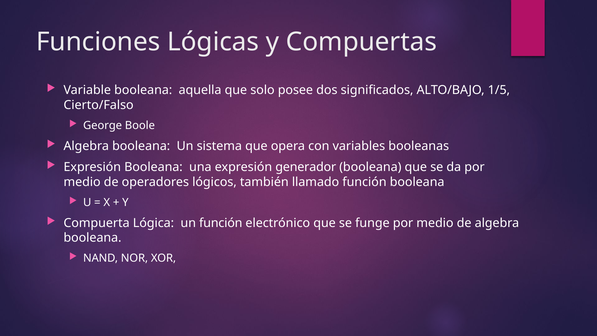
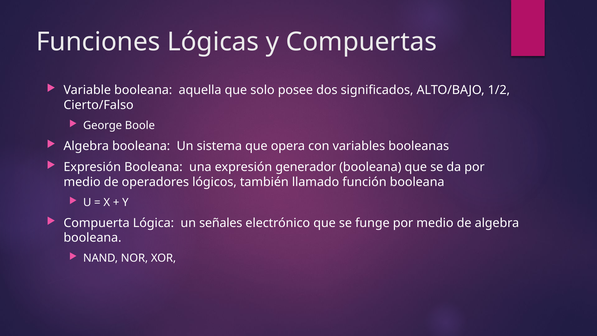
1/5: 1/5 -> 1/2
un función: función -> señales
